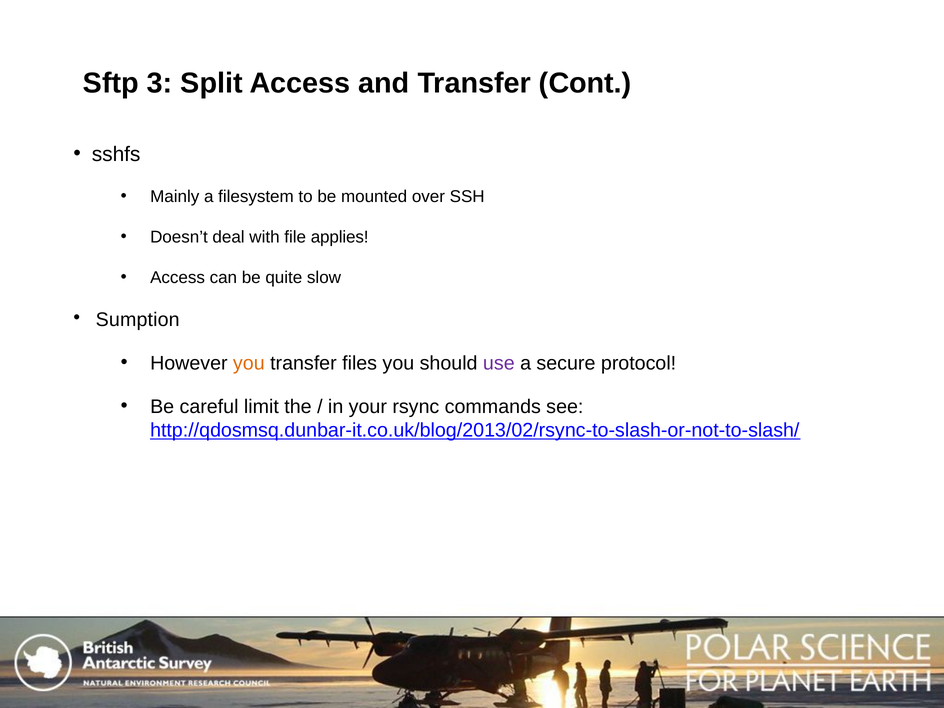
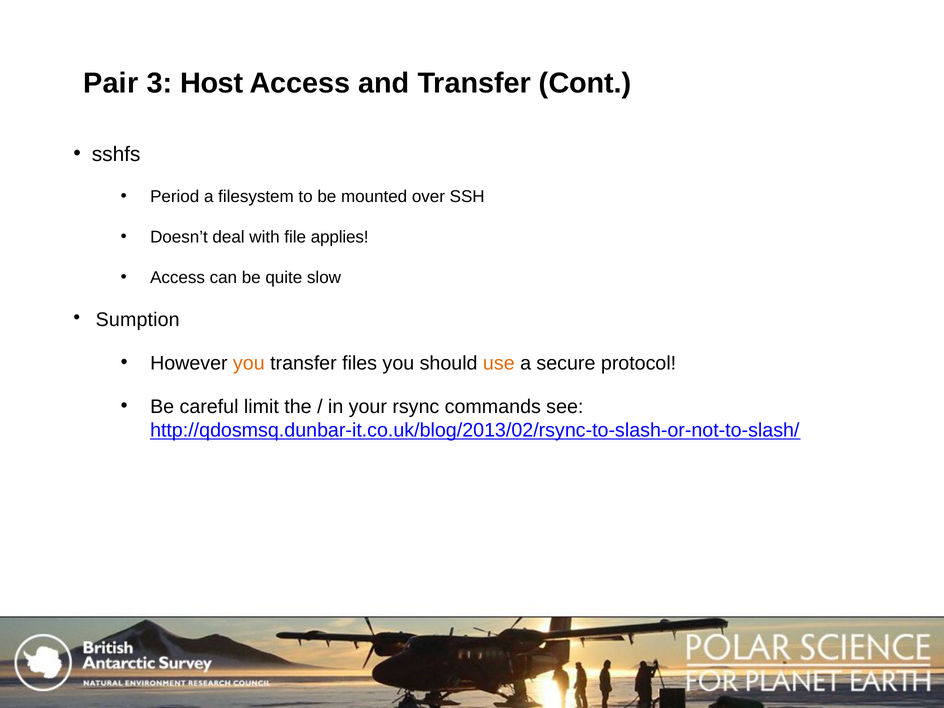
Sftp: Sftp -> Pair
Split: Split -> Host
Mainly: Mainly -> Period
use colour: purple -> orange
